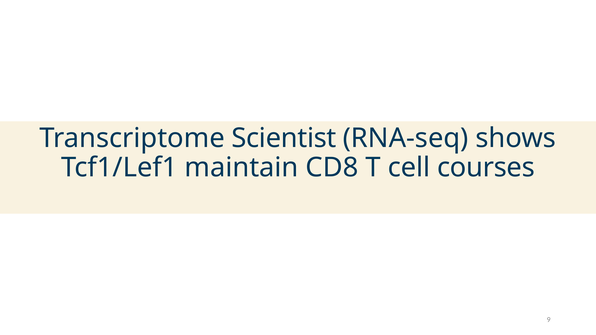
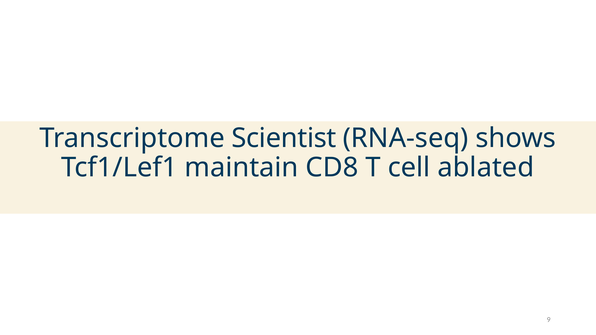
courses: courses -> ablated
